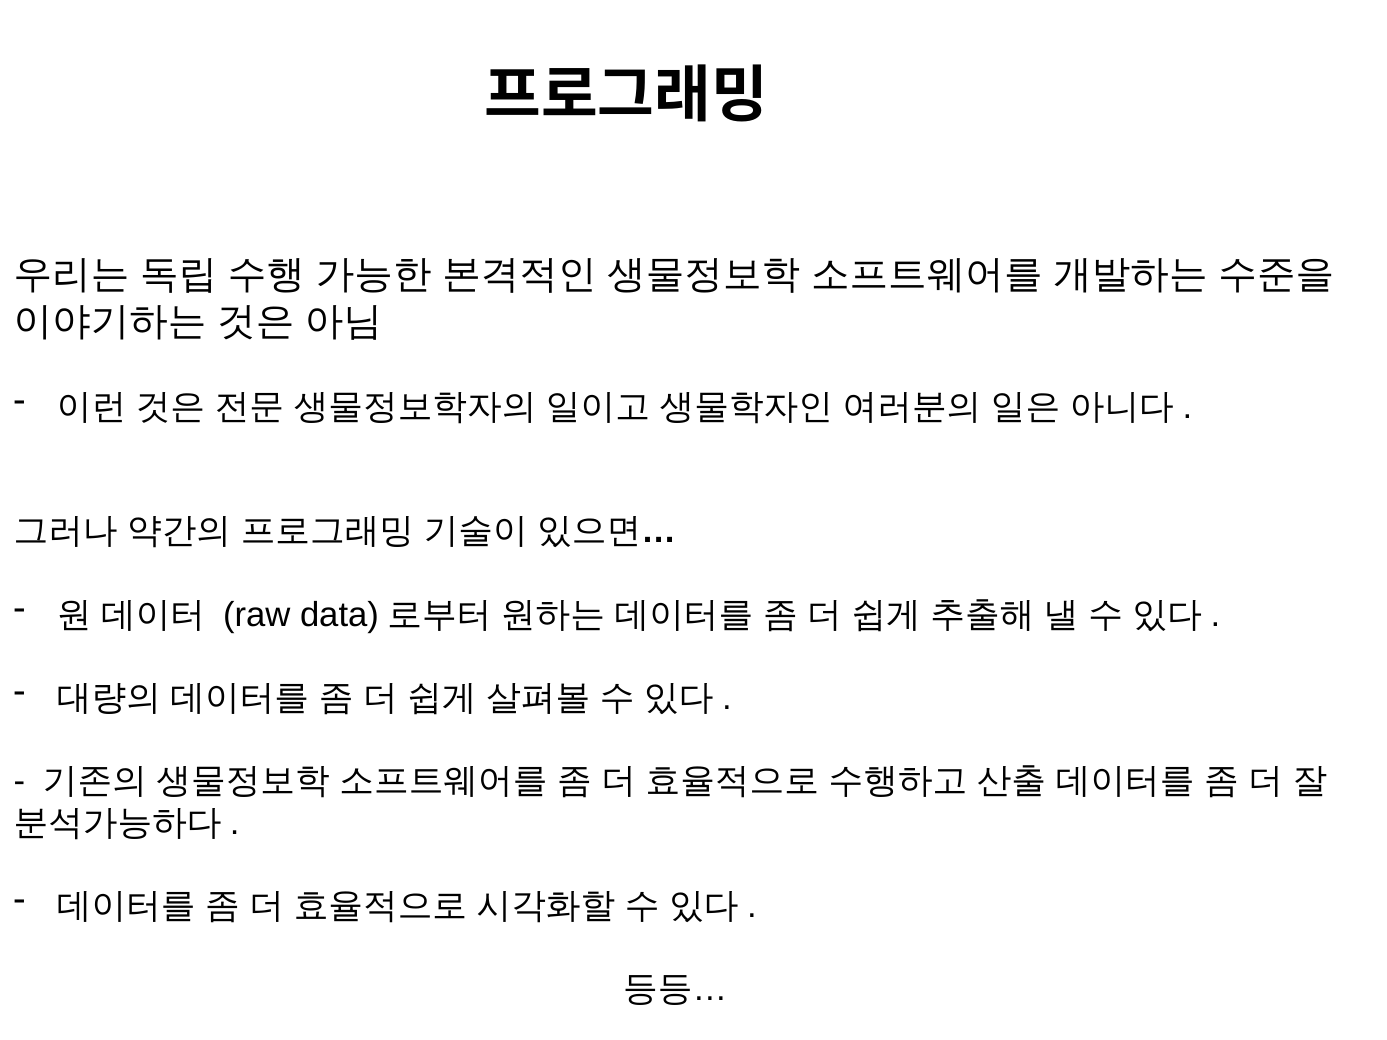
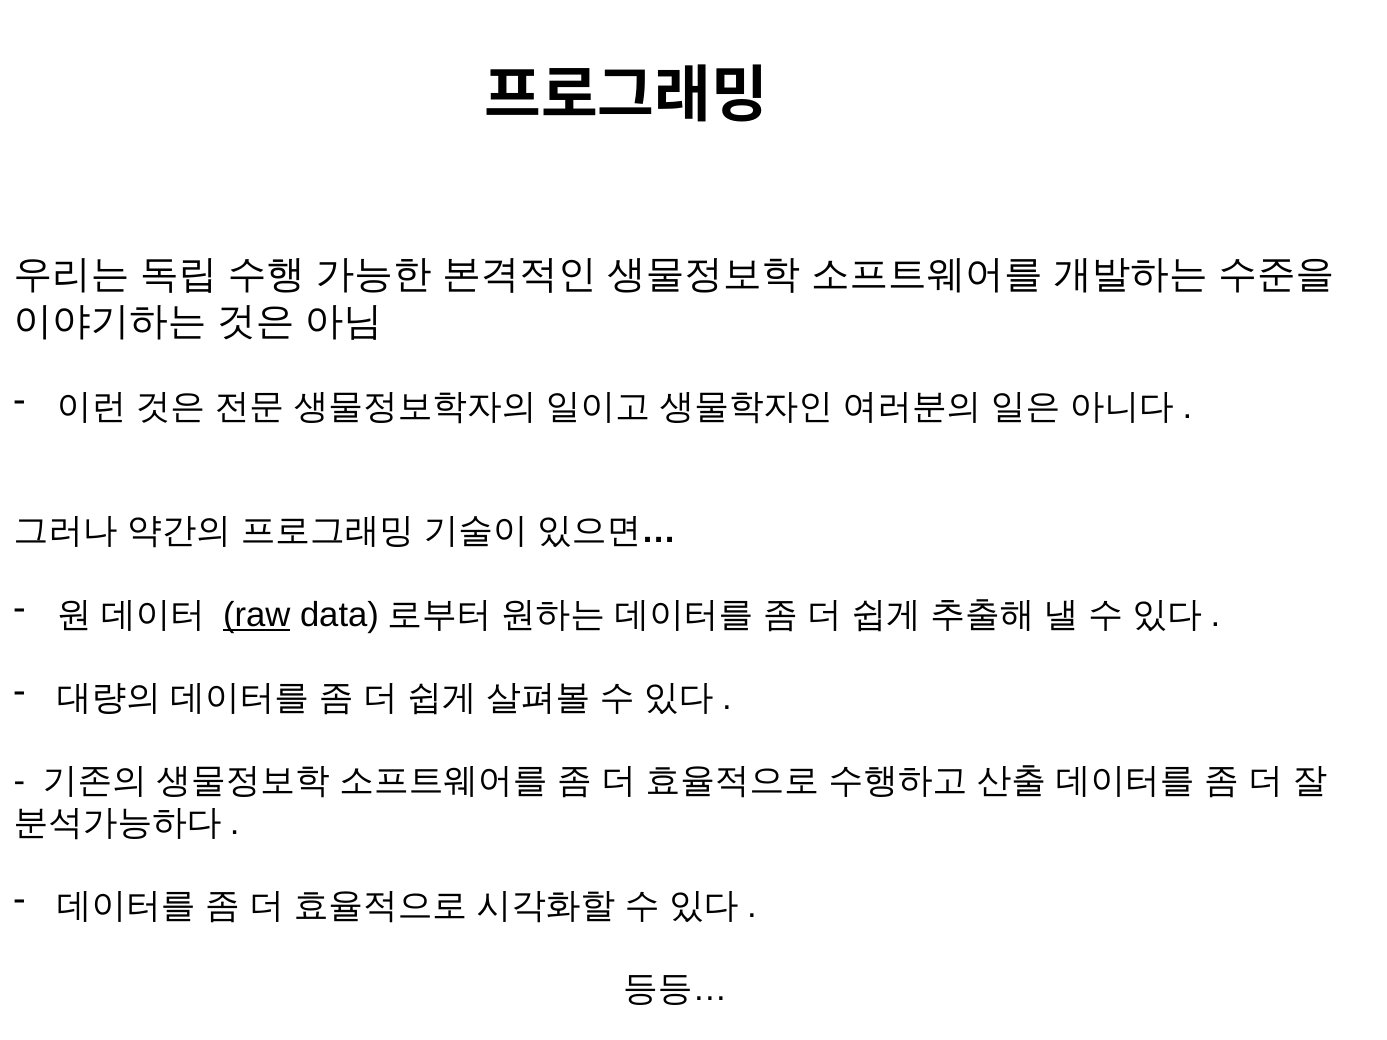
raw underline: none -> present
